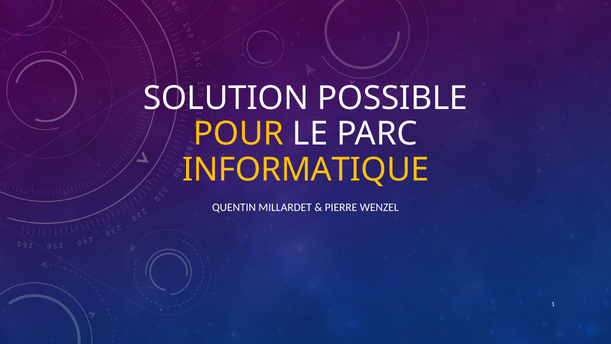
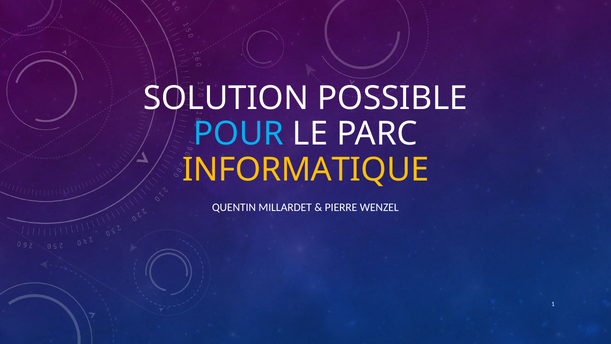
POUR colour: yellow -> light blue
